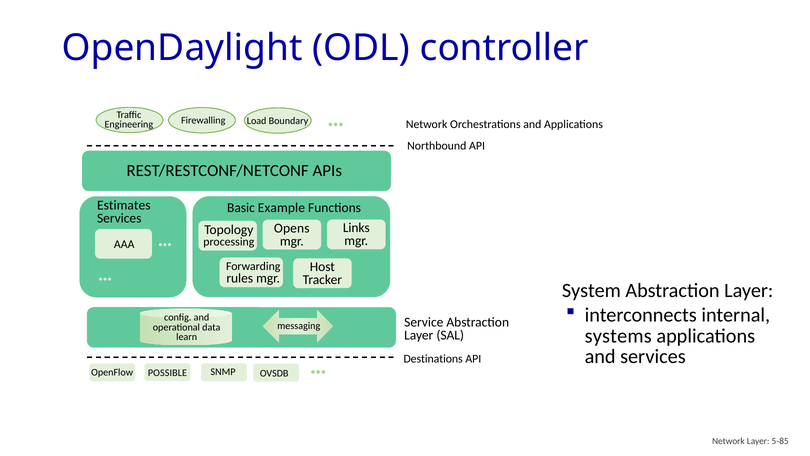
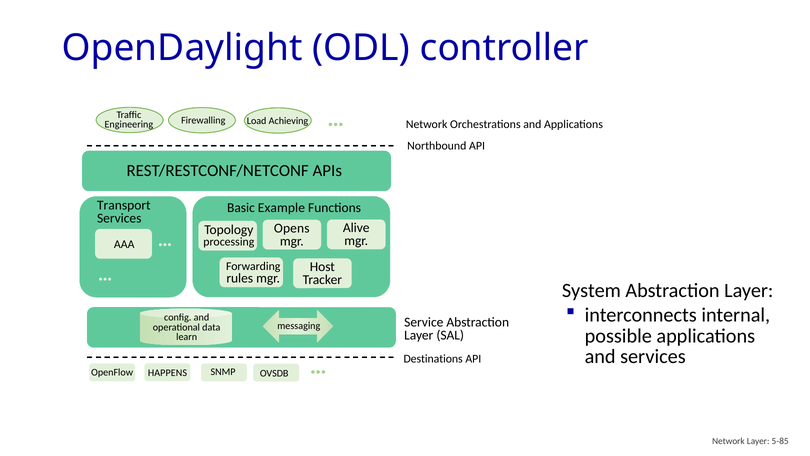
Boundary: Boundary -> Achieving
Estimates: Estimates -> Transport
Links: Links -> Alive
systems: systems -> possible
POSSIBLE: POSSIBLE -> HAPPENS
